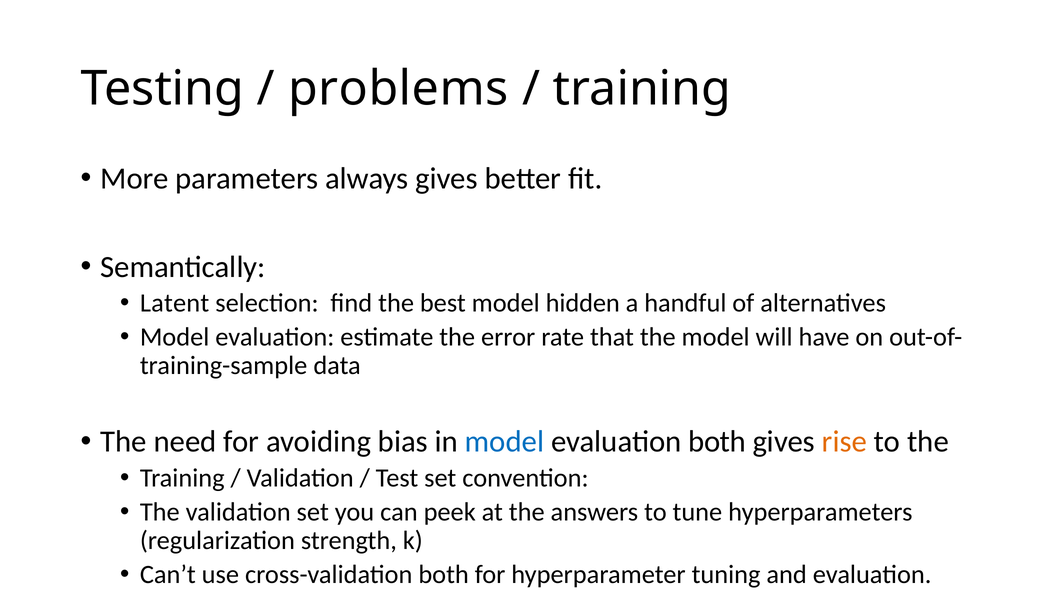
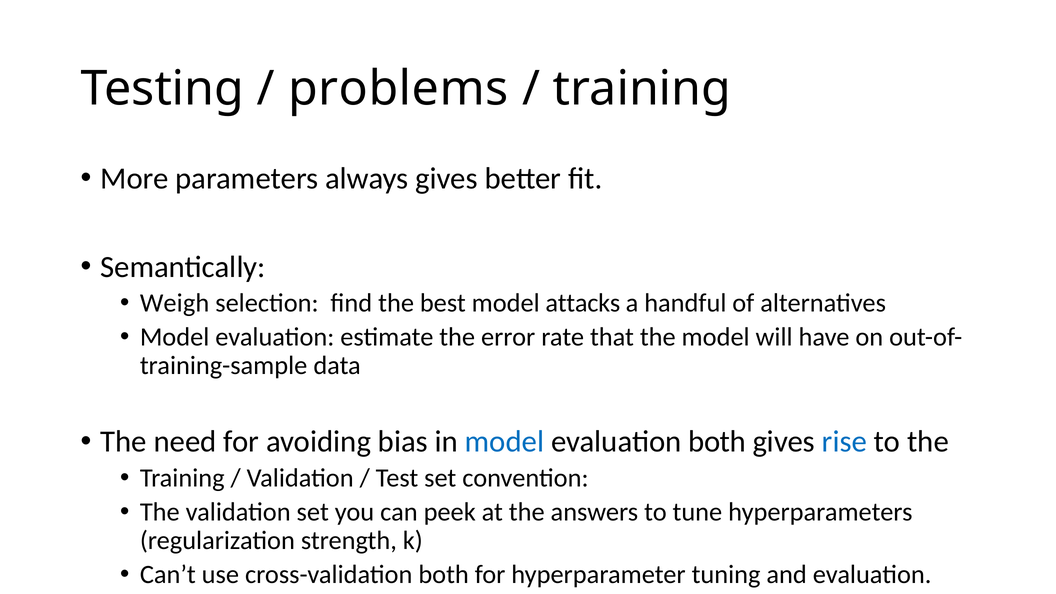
Latent: Latent -> Weigh
hidden: hidden -> attacks
rise colour: orange -> blue
